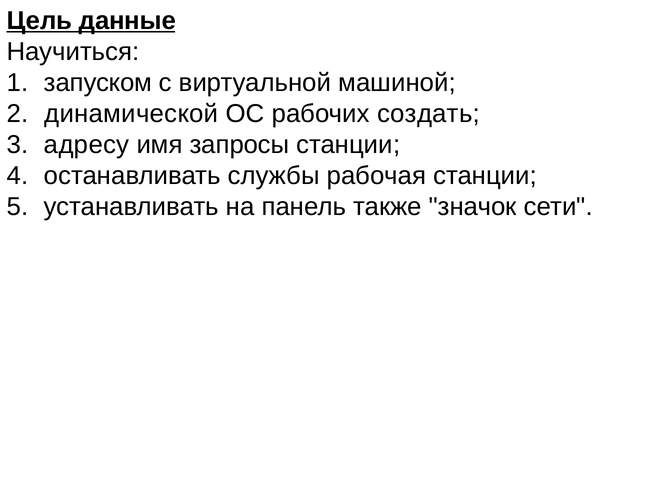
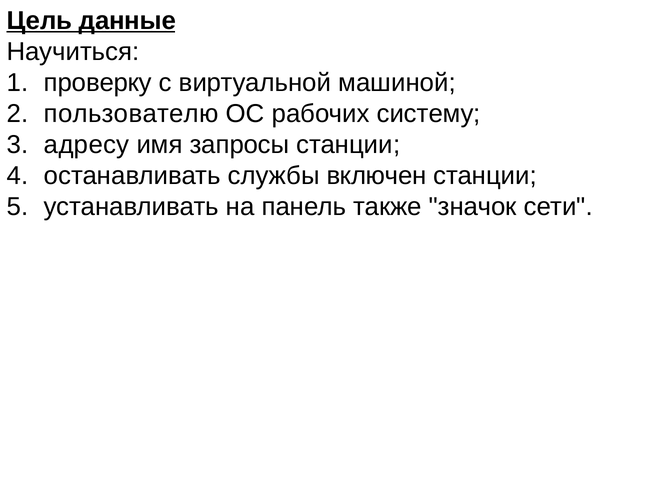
запуском: запуском -> проверку
динамической: динамической -> пользователю
создать: создать -> систему
рабочая: рабочая -> включен
